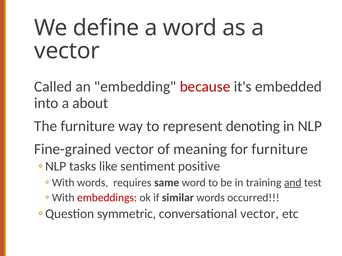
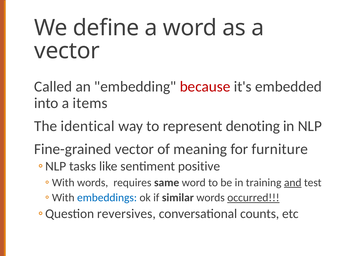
about: about -> items
The furniture: furniture -> identical
embeddings colour: red -> blue
occurred underline: none -> present
symmetric: symmetric -> reversives
conversational vector: vector -> counts
